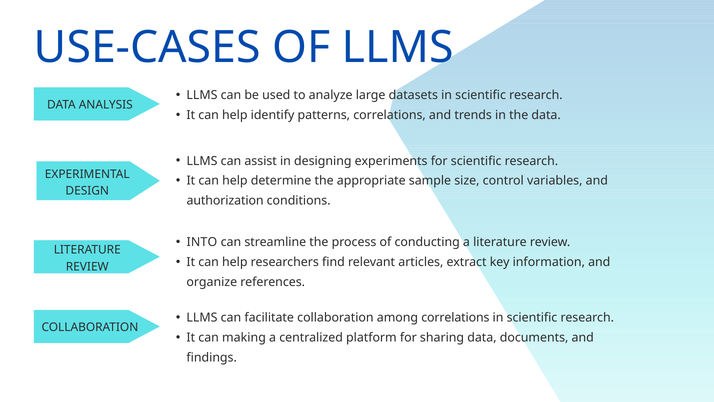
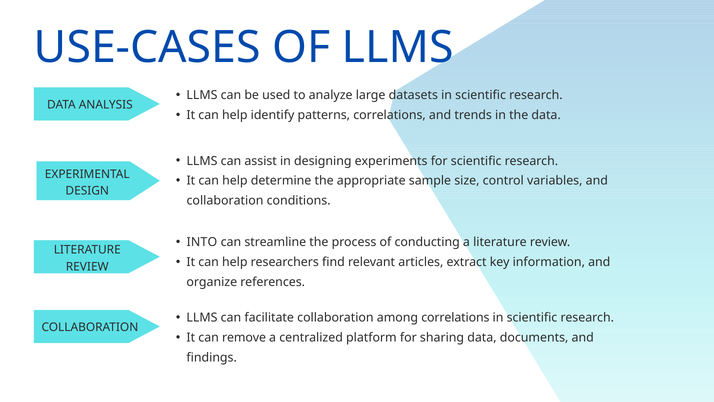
authorization at (225, 201): authorization -> collaboration
making: making -> remove
